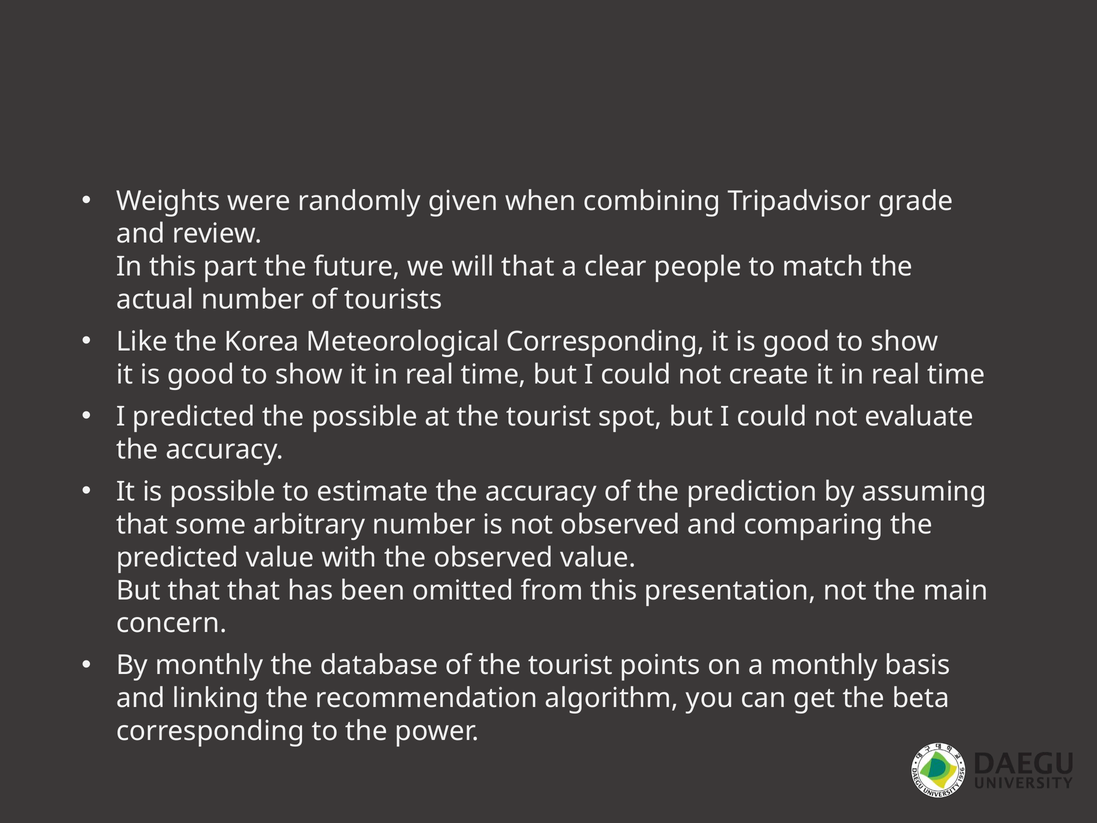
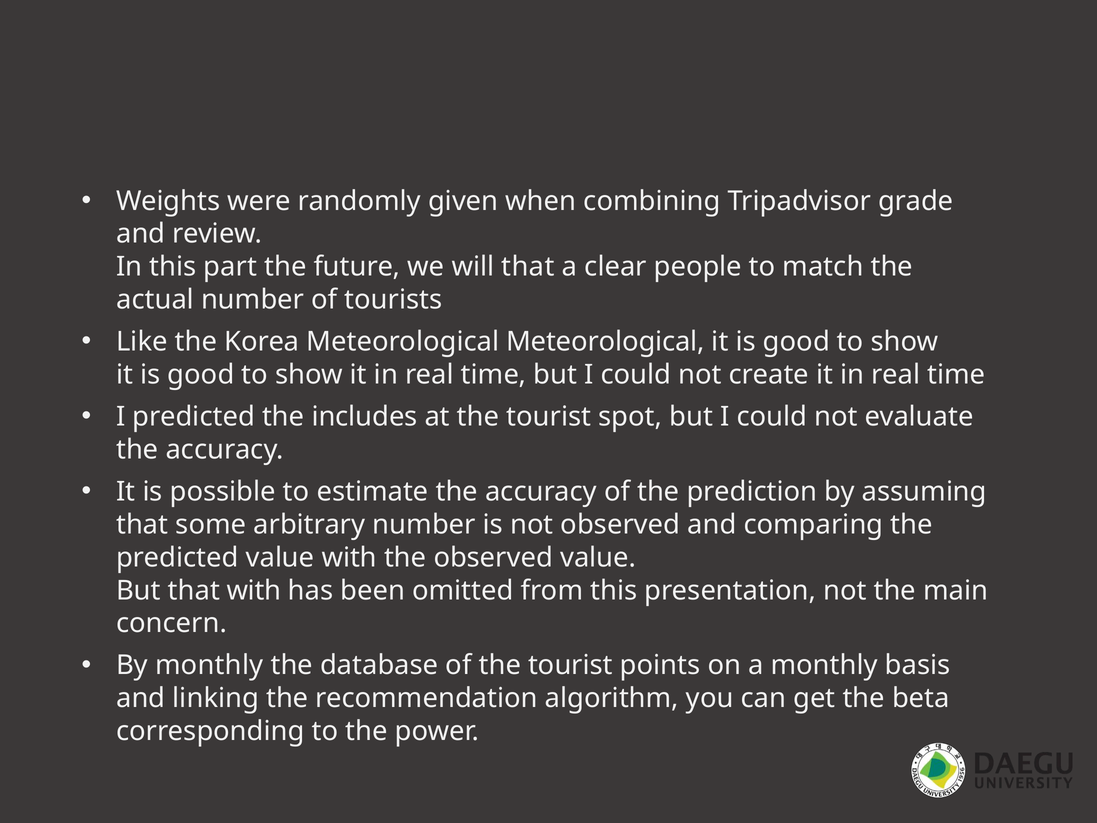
Meteorological Corresponding: Corresponding -> Meteorological
the possible: possible -> includes
that that: that -> with
